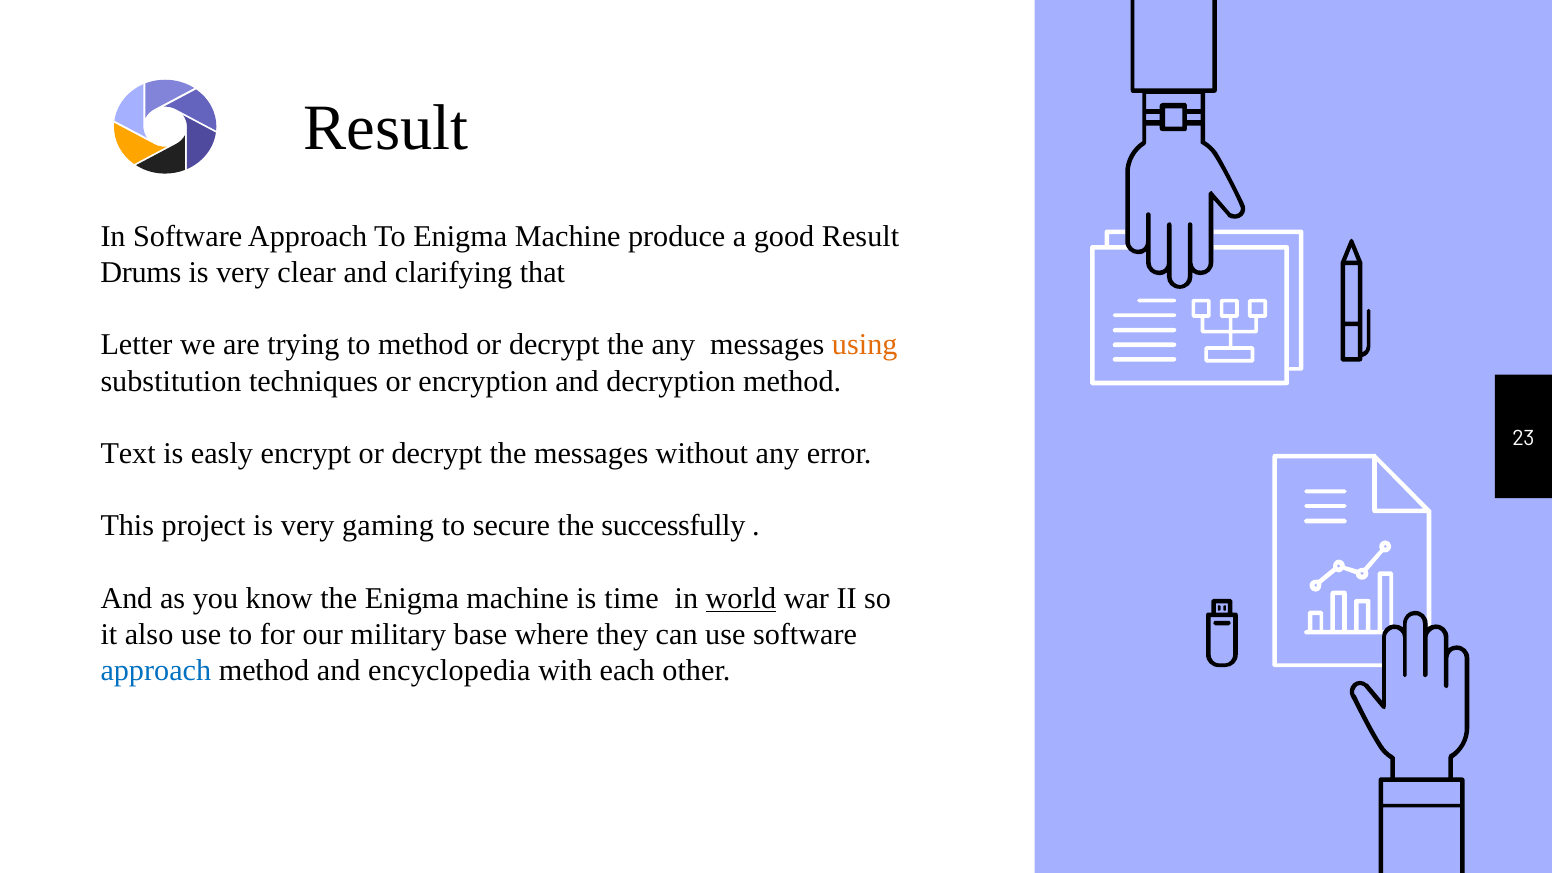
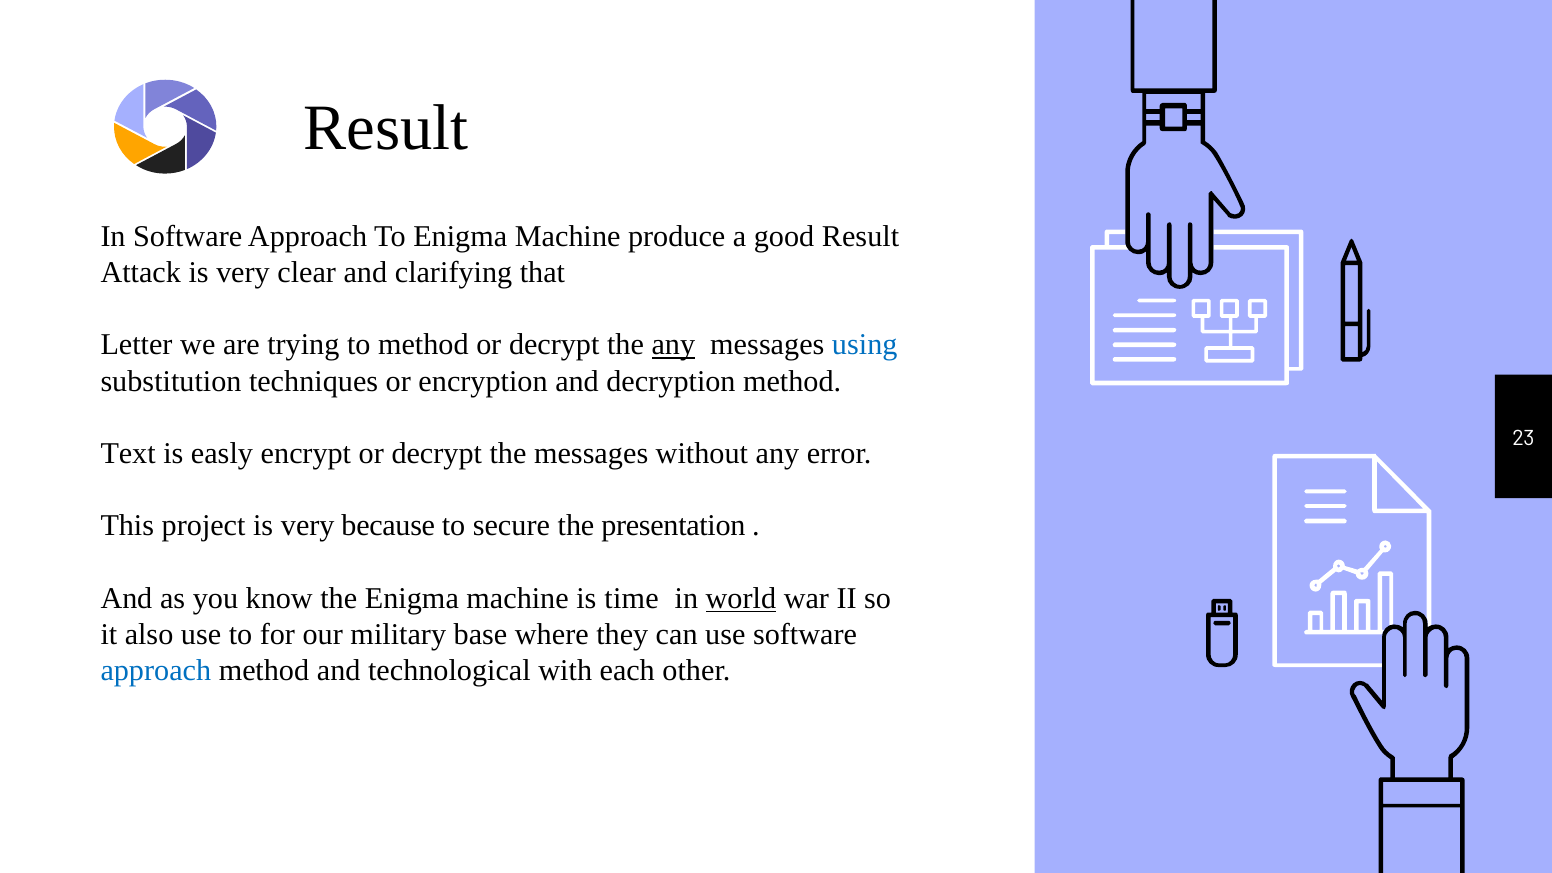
Drums: Drums -> Attack
any at (673, 345) underline: none -> present
using colour: orange -> blue
gaming: gaming -> because
successfully: successfully -> presentation
encyclopedia: encyclopedia -> technological
